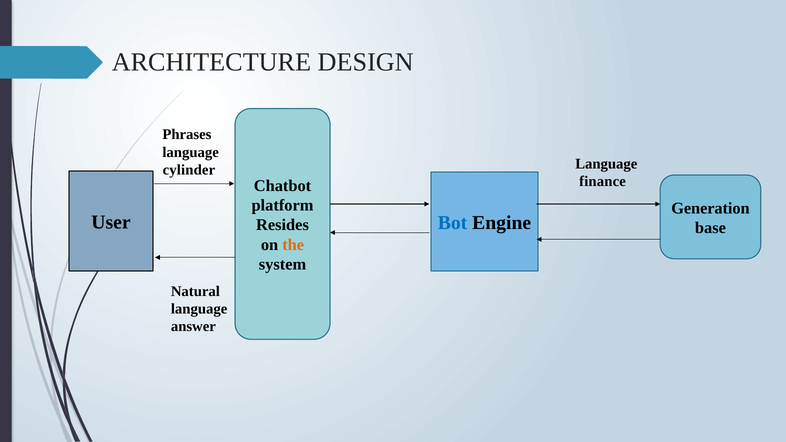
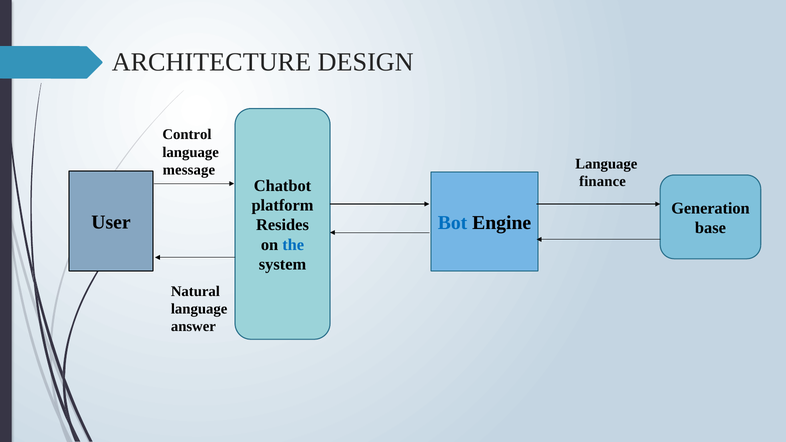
Phrases: Phrases -> Control
cylinder: cylinder -> message
the colour: orange -> blue
